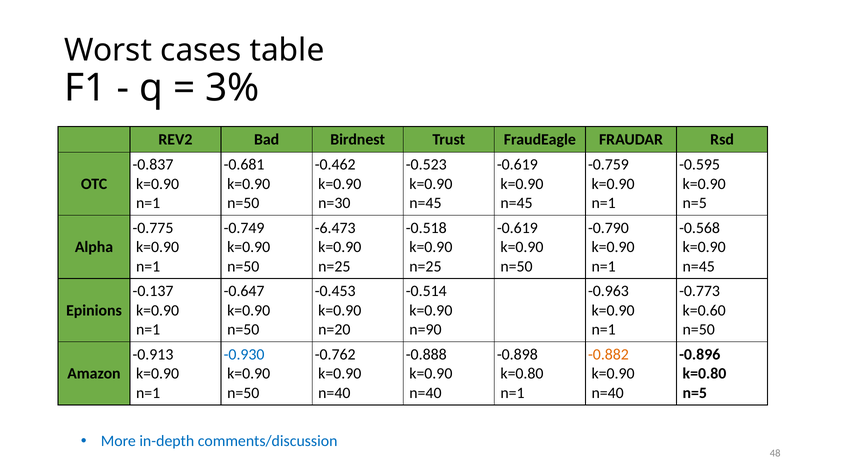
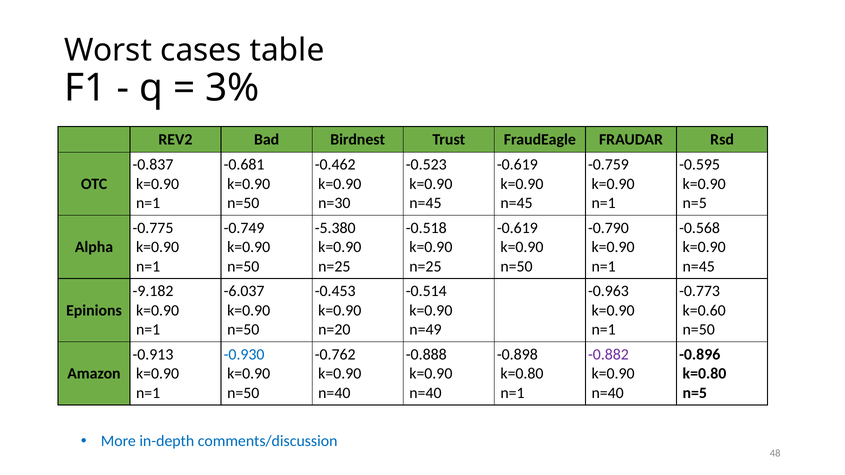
-6.473: -6.473 -> -5.380
-0.137: -0.137 -> -9.182
-0.647: -0.647 -> -6.037
n=90: n=90 -> n=49
-0.882 colour: orange -> purple
